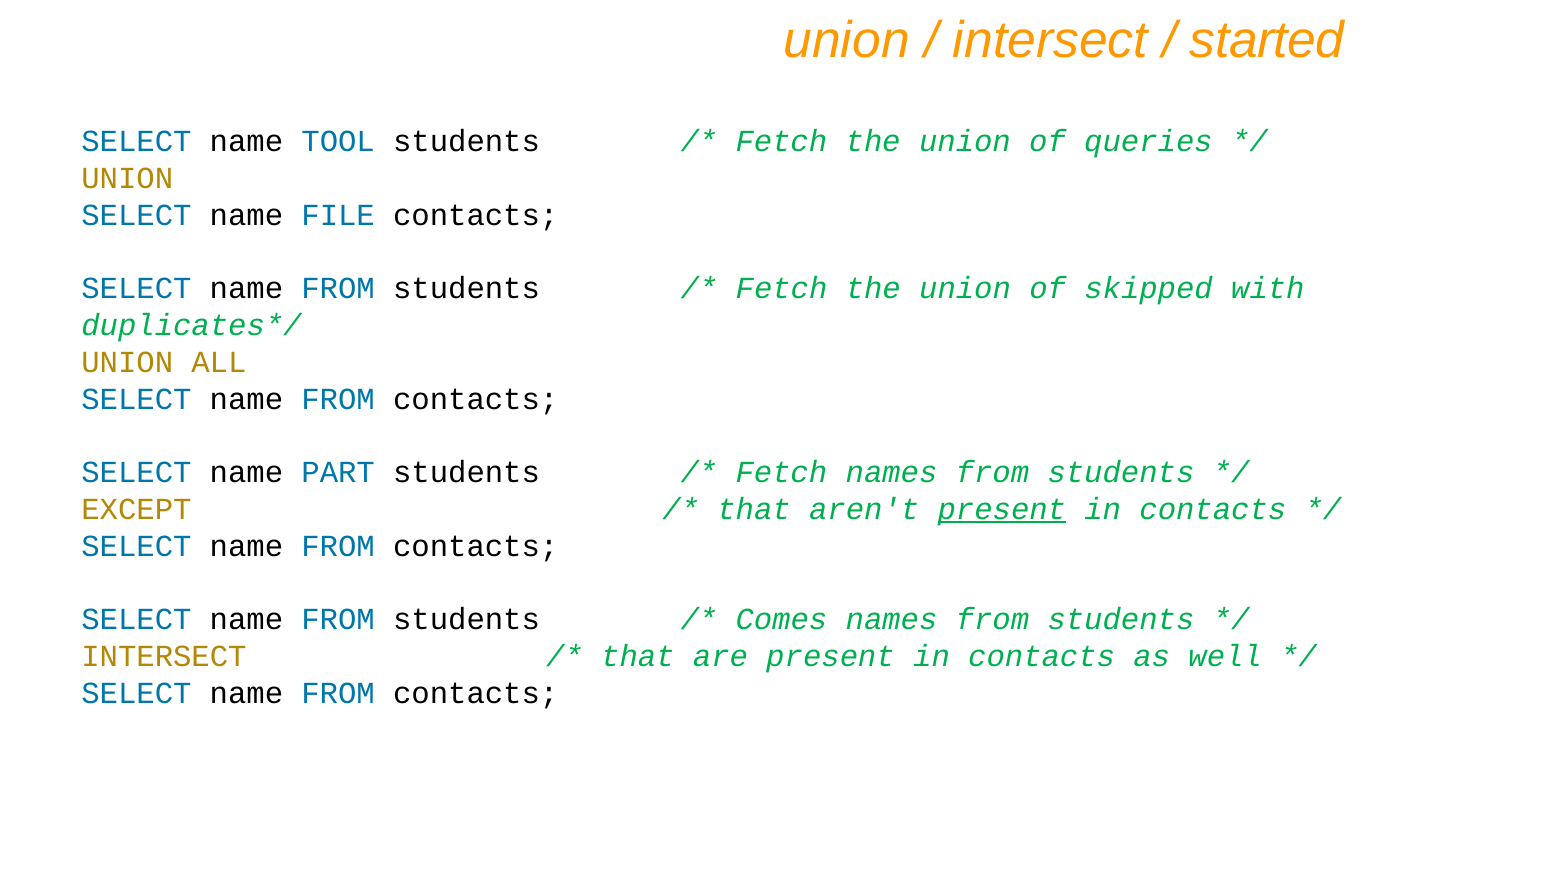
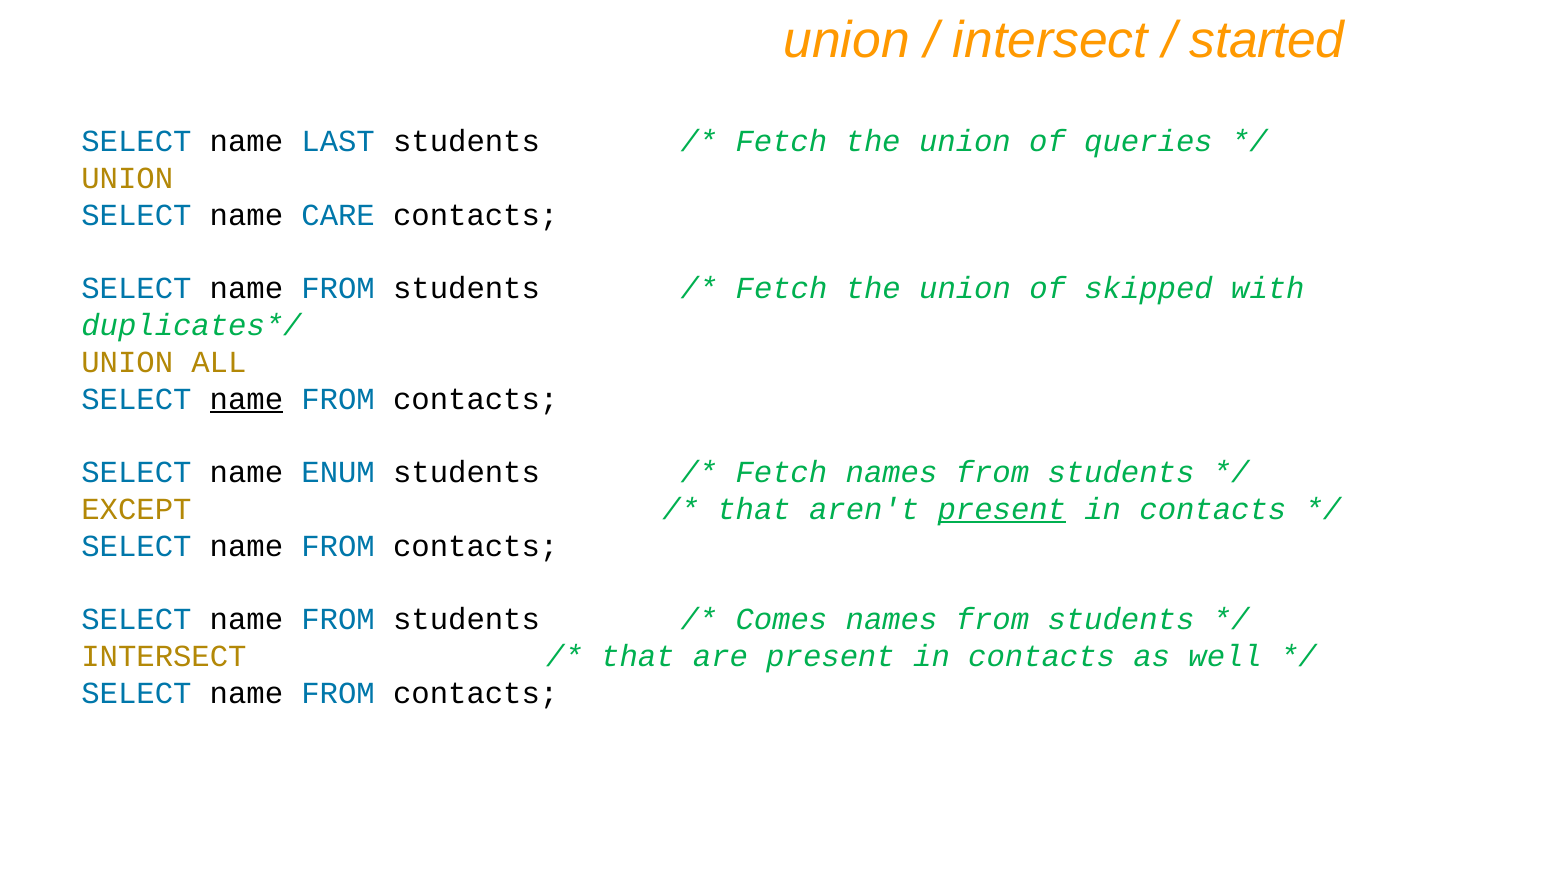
TOOL: TOOL -> LAST
FILE: FILE -> CARE
name at (246, 399) underline: none -> present
PART: PART -> ENUM
